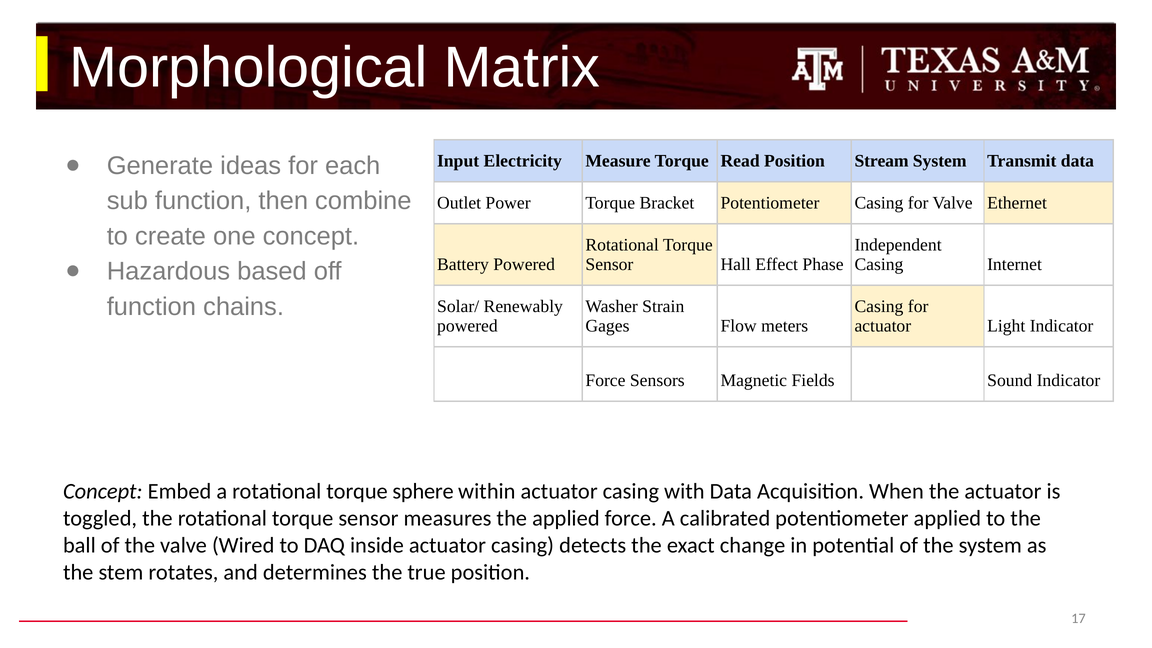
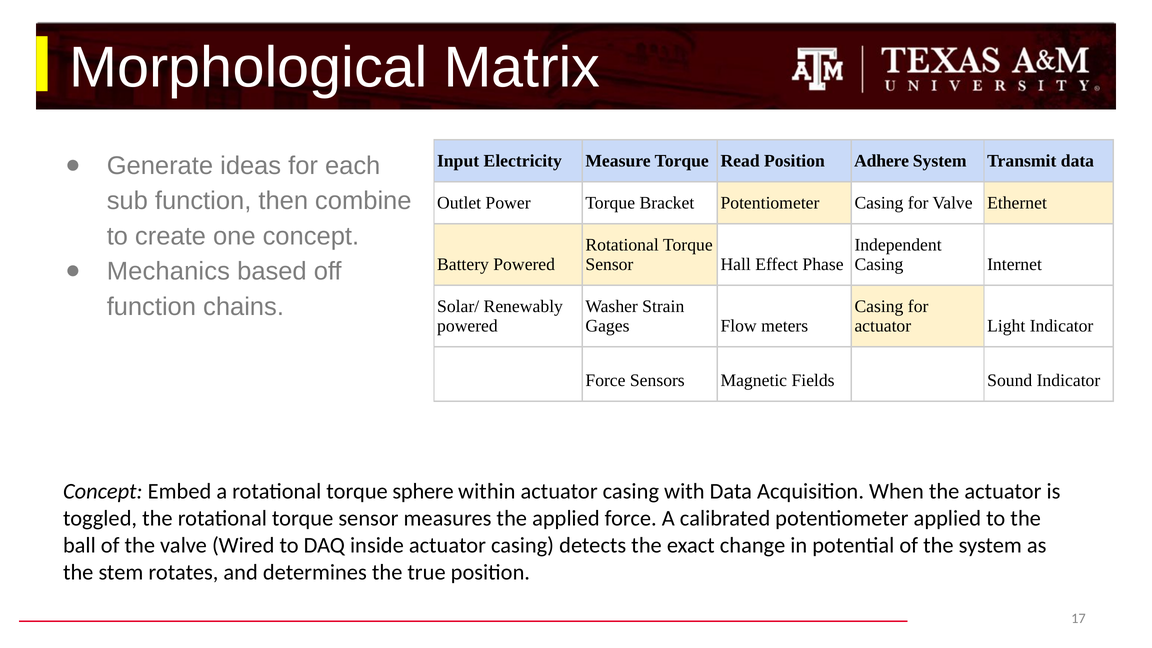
Stream: Stream -> Adhere
Hazardous: Hazardous -> Mechanics
